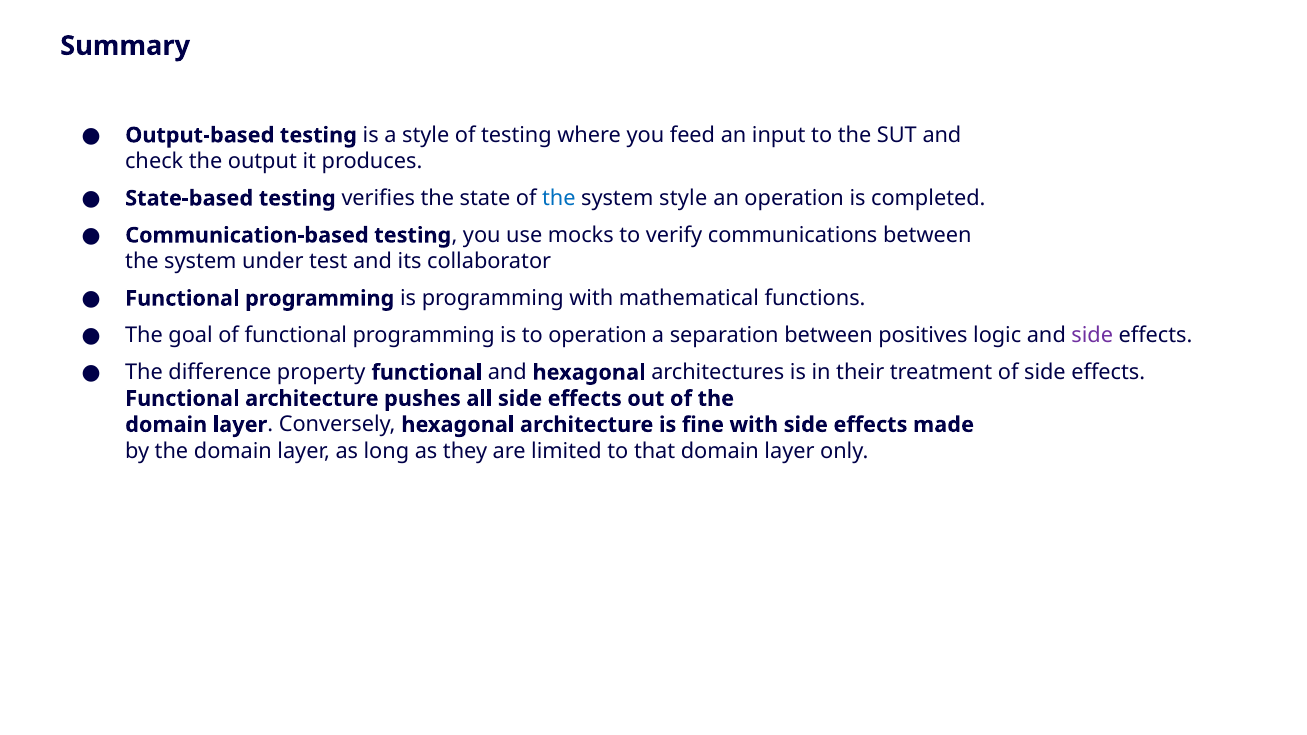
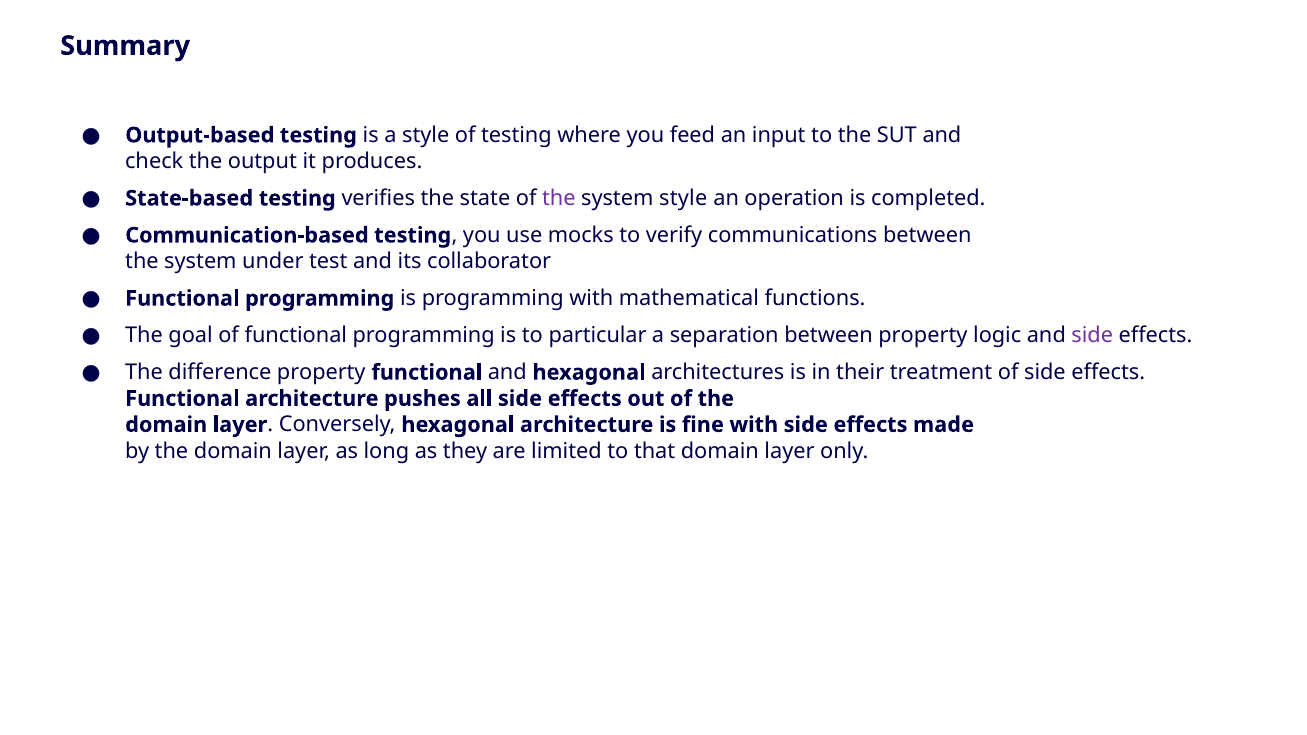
the at (559, 198) colour: blue -> purple
to operation: operation -> particular
between positives: positives -> property
